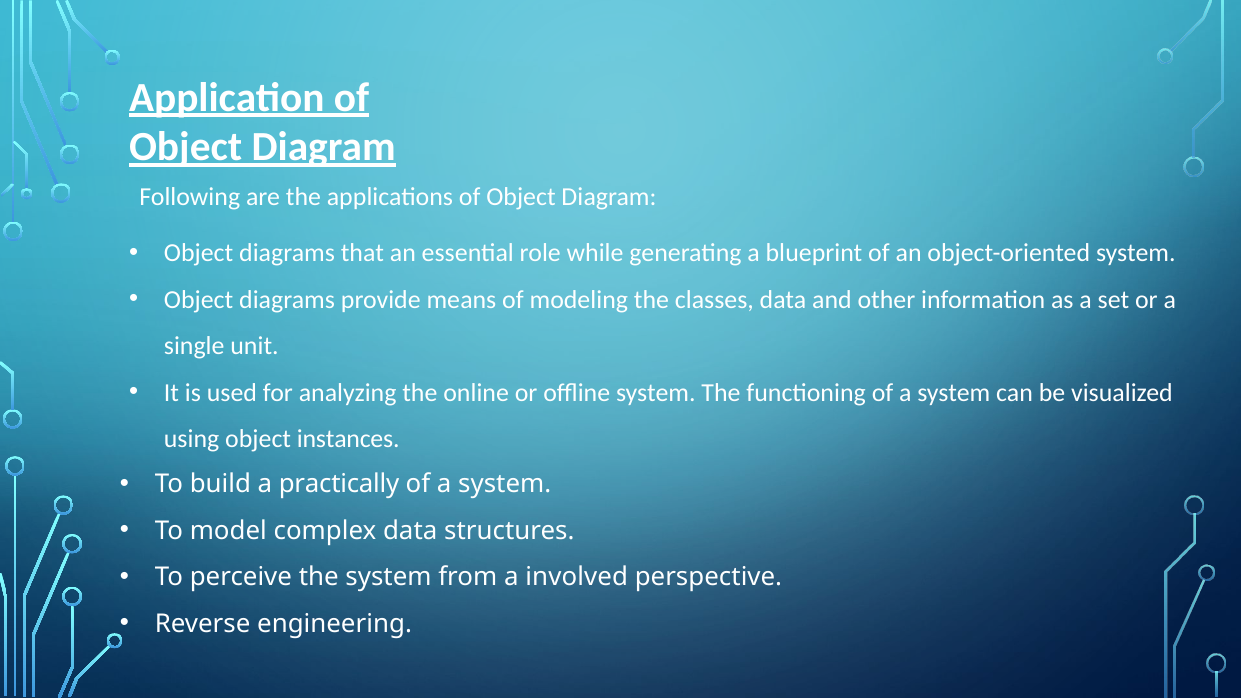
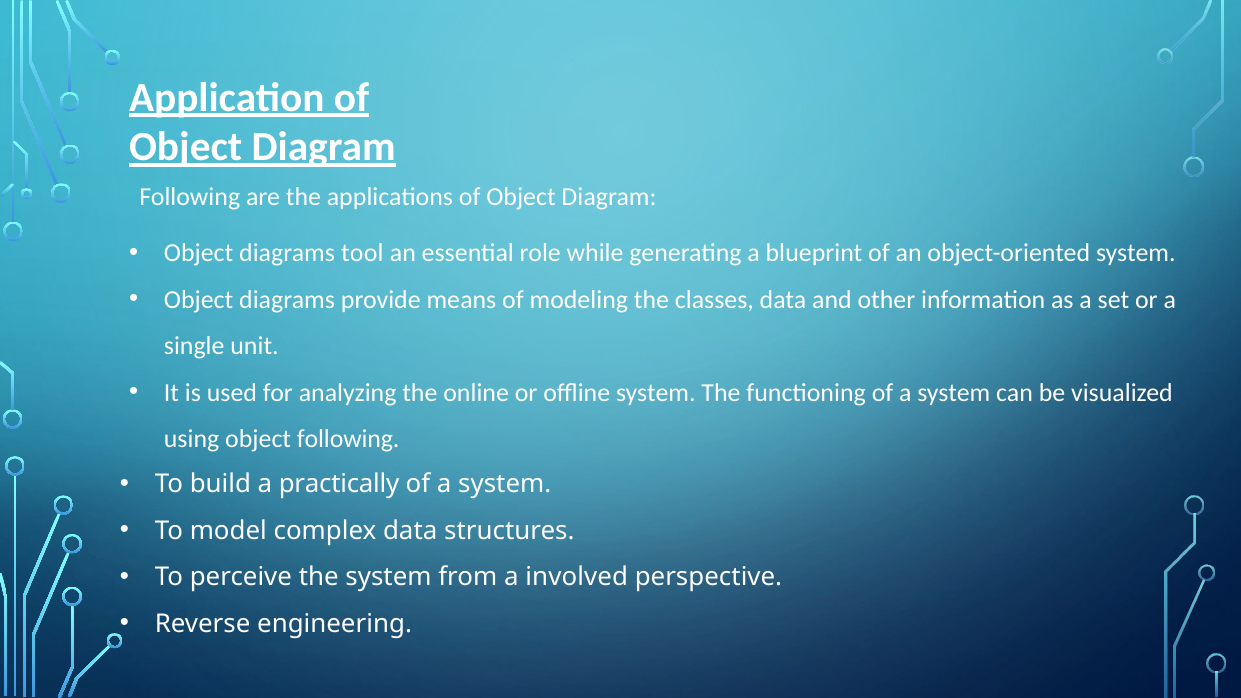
that: that -> tool
object instances: instances -> following
